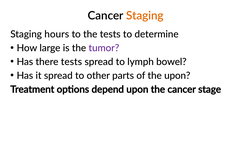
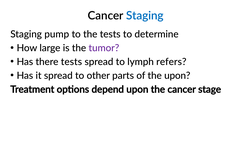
Staging at (145, 16) colour: orange -> blue
hours: hours -> pump
bowel: bowel -> refers
